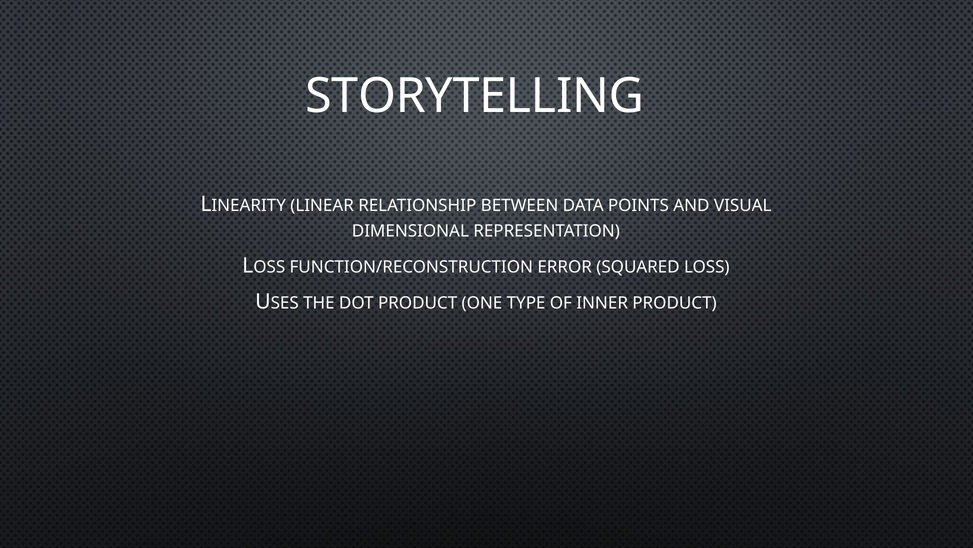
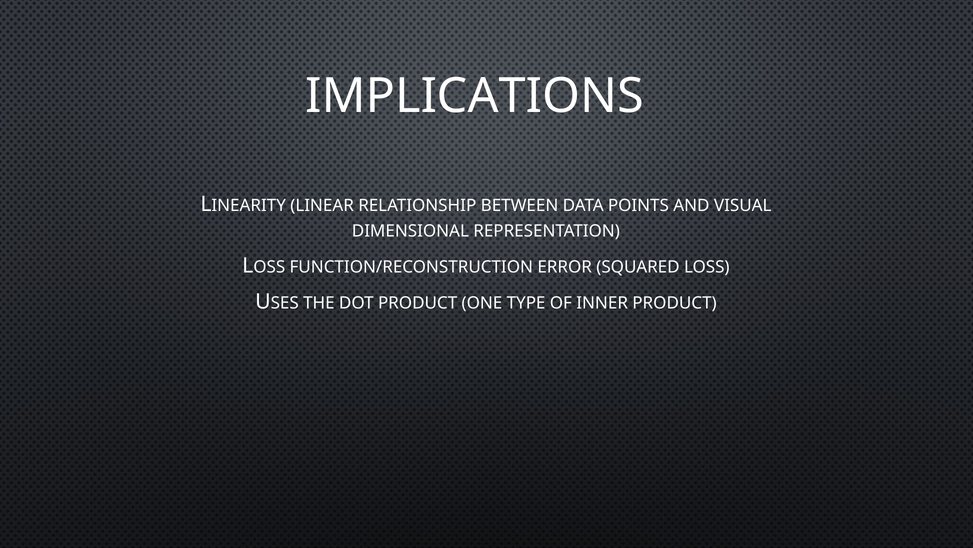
STORYTELLING: STORYTELLING -> IMPLICATIONS
